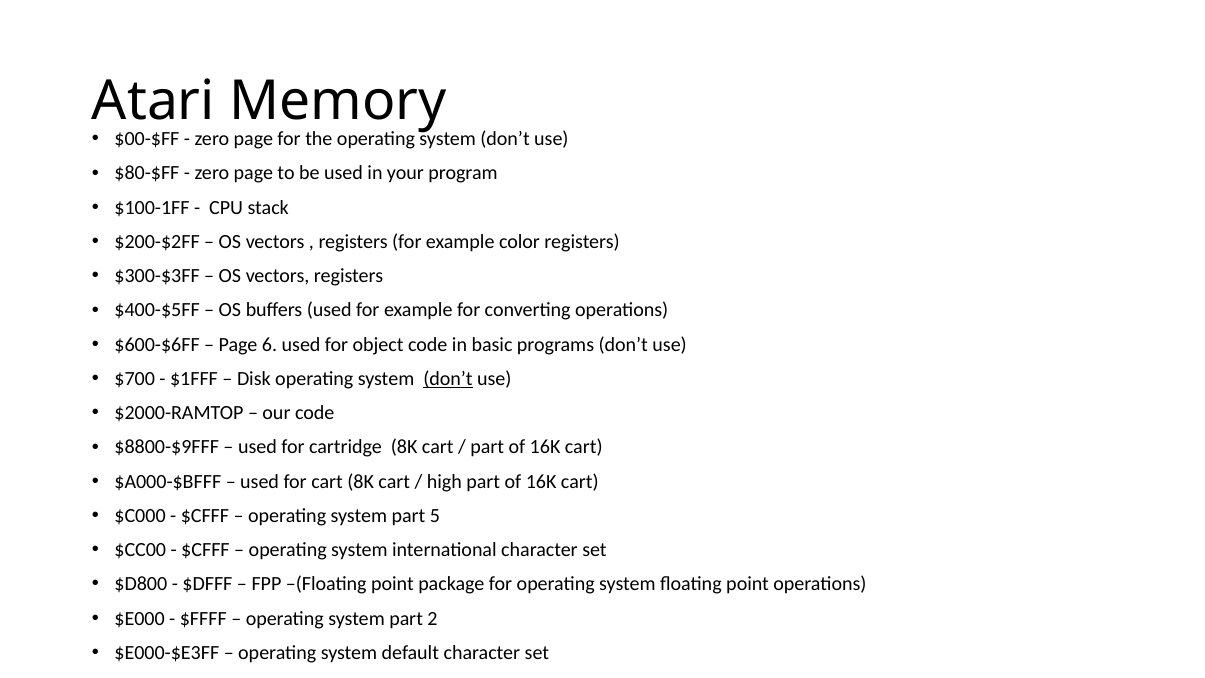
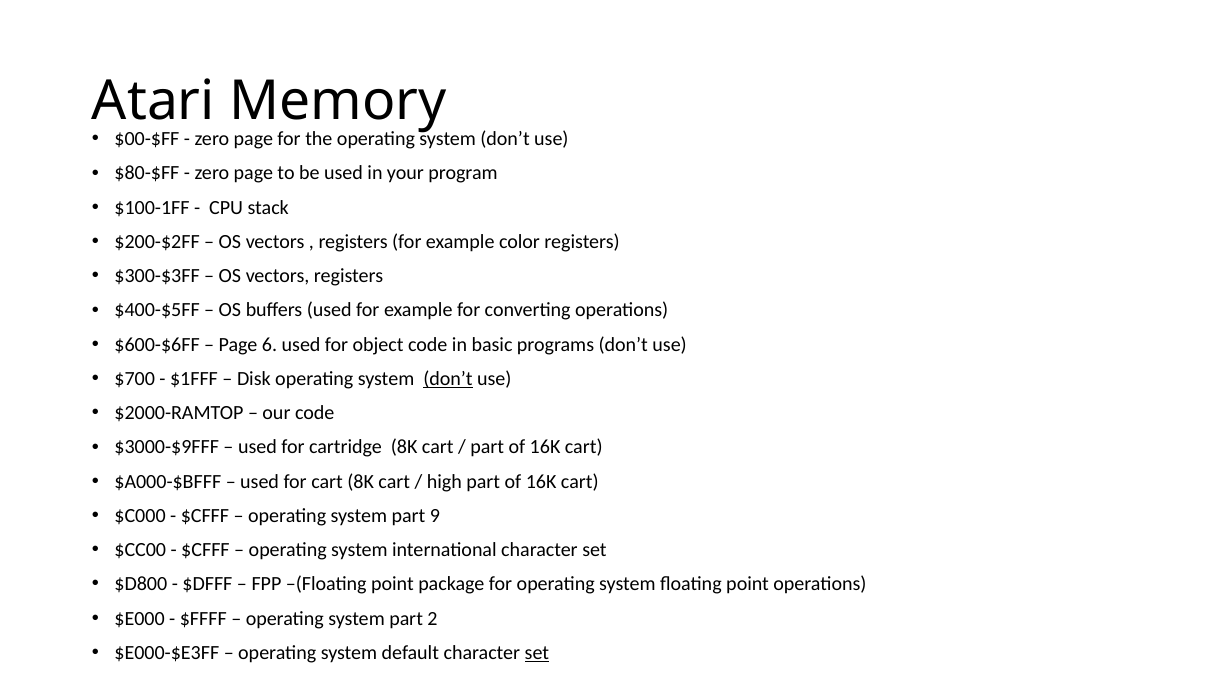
$8800-$9FFF: $8800-$9FFF -> $3000-$9FFF
5: 5 -> 9
set at (537, 653) underline: none -> present
